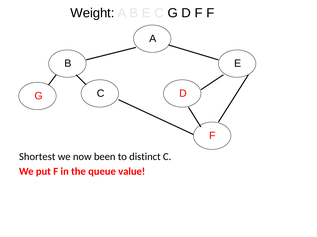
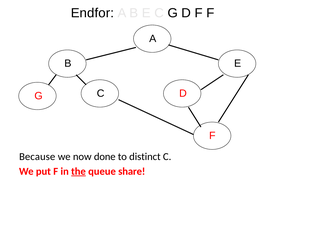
Weight: Weight -> Endfor
Shortest: Shortest -> Because
been: been -> done
the underline: none -> present
value: value -> share
